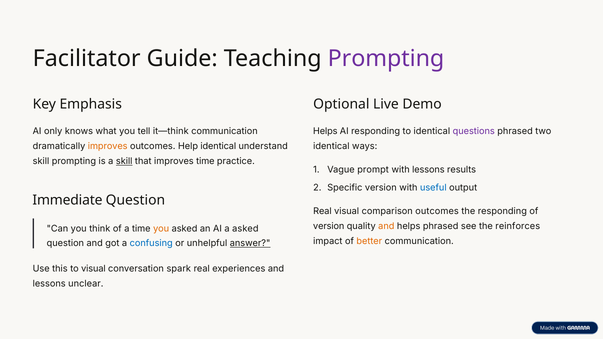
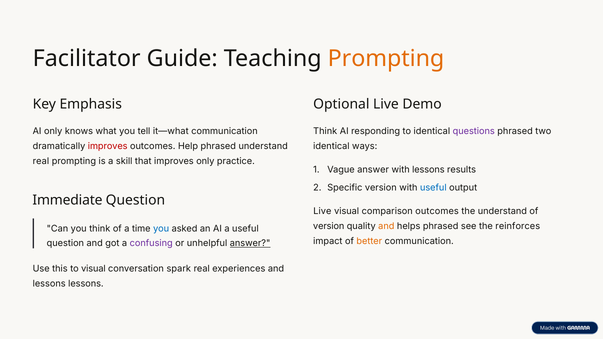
Prompting at (386, 59) colour: purple -> orange
it—think: it—think -> it—what
Helps at (325, 131): Helps -> Think
improves at (108, 146) colour: orange -> red
Help identical: identical -> phrased
skill at (41, 161): skill -> real
skill at (124, 161) underline: present -> none
improves time: time -> only
Vague prompt: prompt -> answer
Real at (322, 211): Real -> Live
the responding: responding -> understand
you at (161, 229) colour: orange -> blue
a asked: asked -> useful
confusing colour: blue -> purple
lessons unclear: unclear -> lessons
